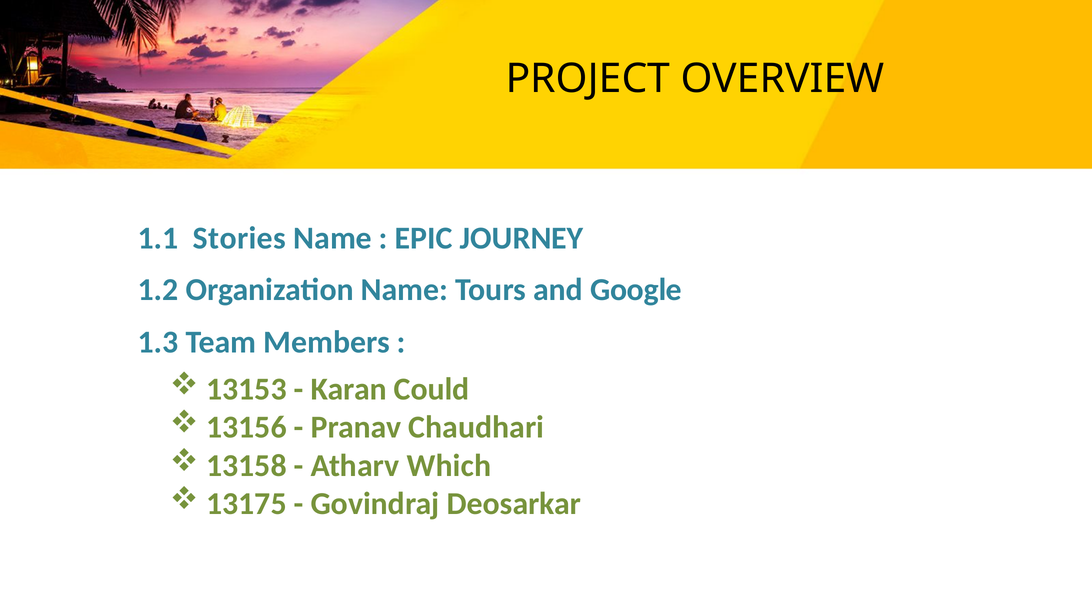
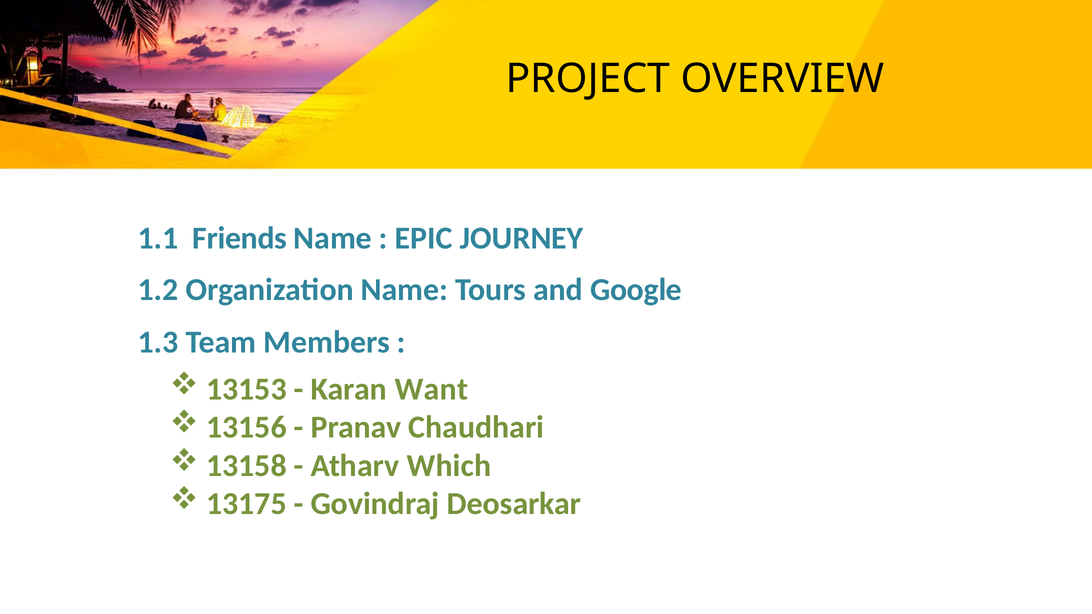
Stories: Stories -> Friends
Could: Could -> Want
